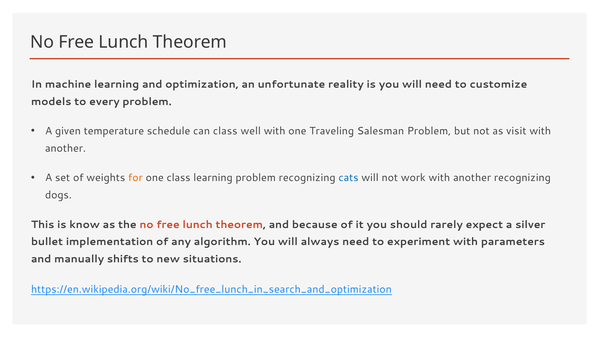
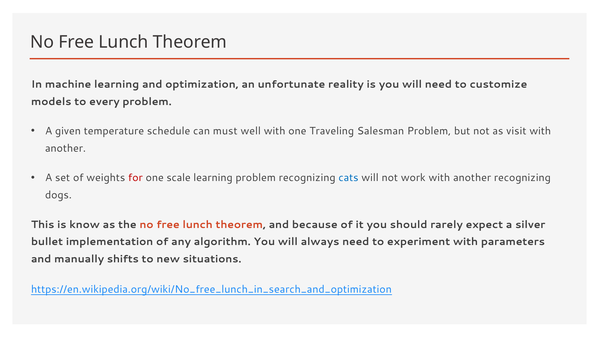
can class: class -> must
for colour: orange -> red
one class: class -> scale
